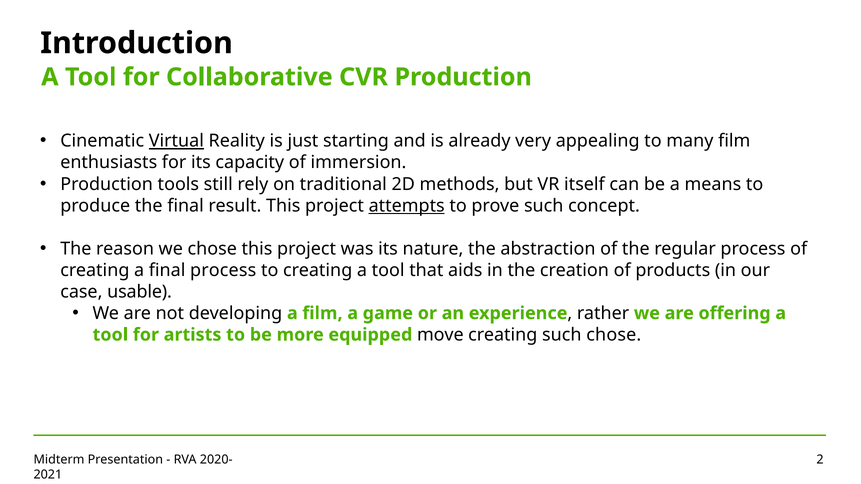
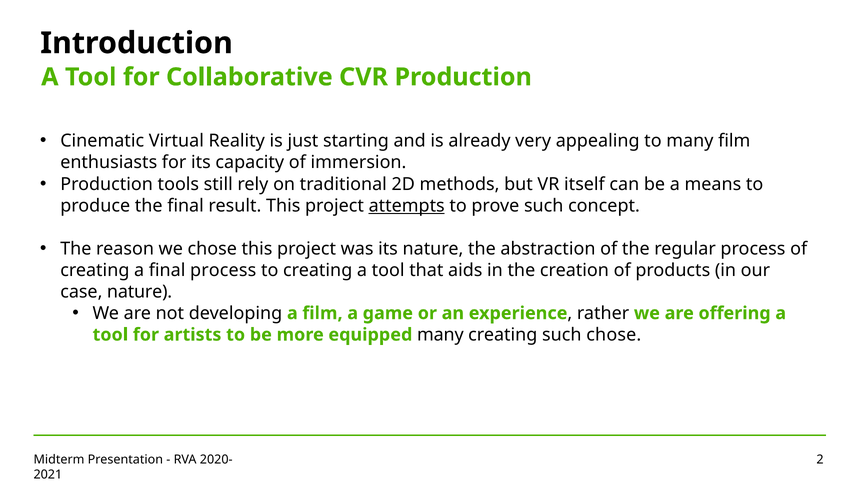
Virtual underline: present -> none
case usable: usable -> nature
equipped move: move -> many
